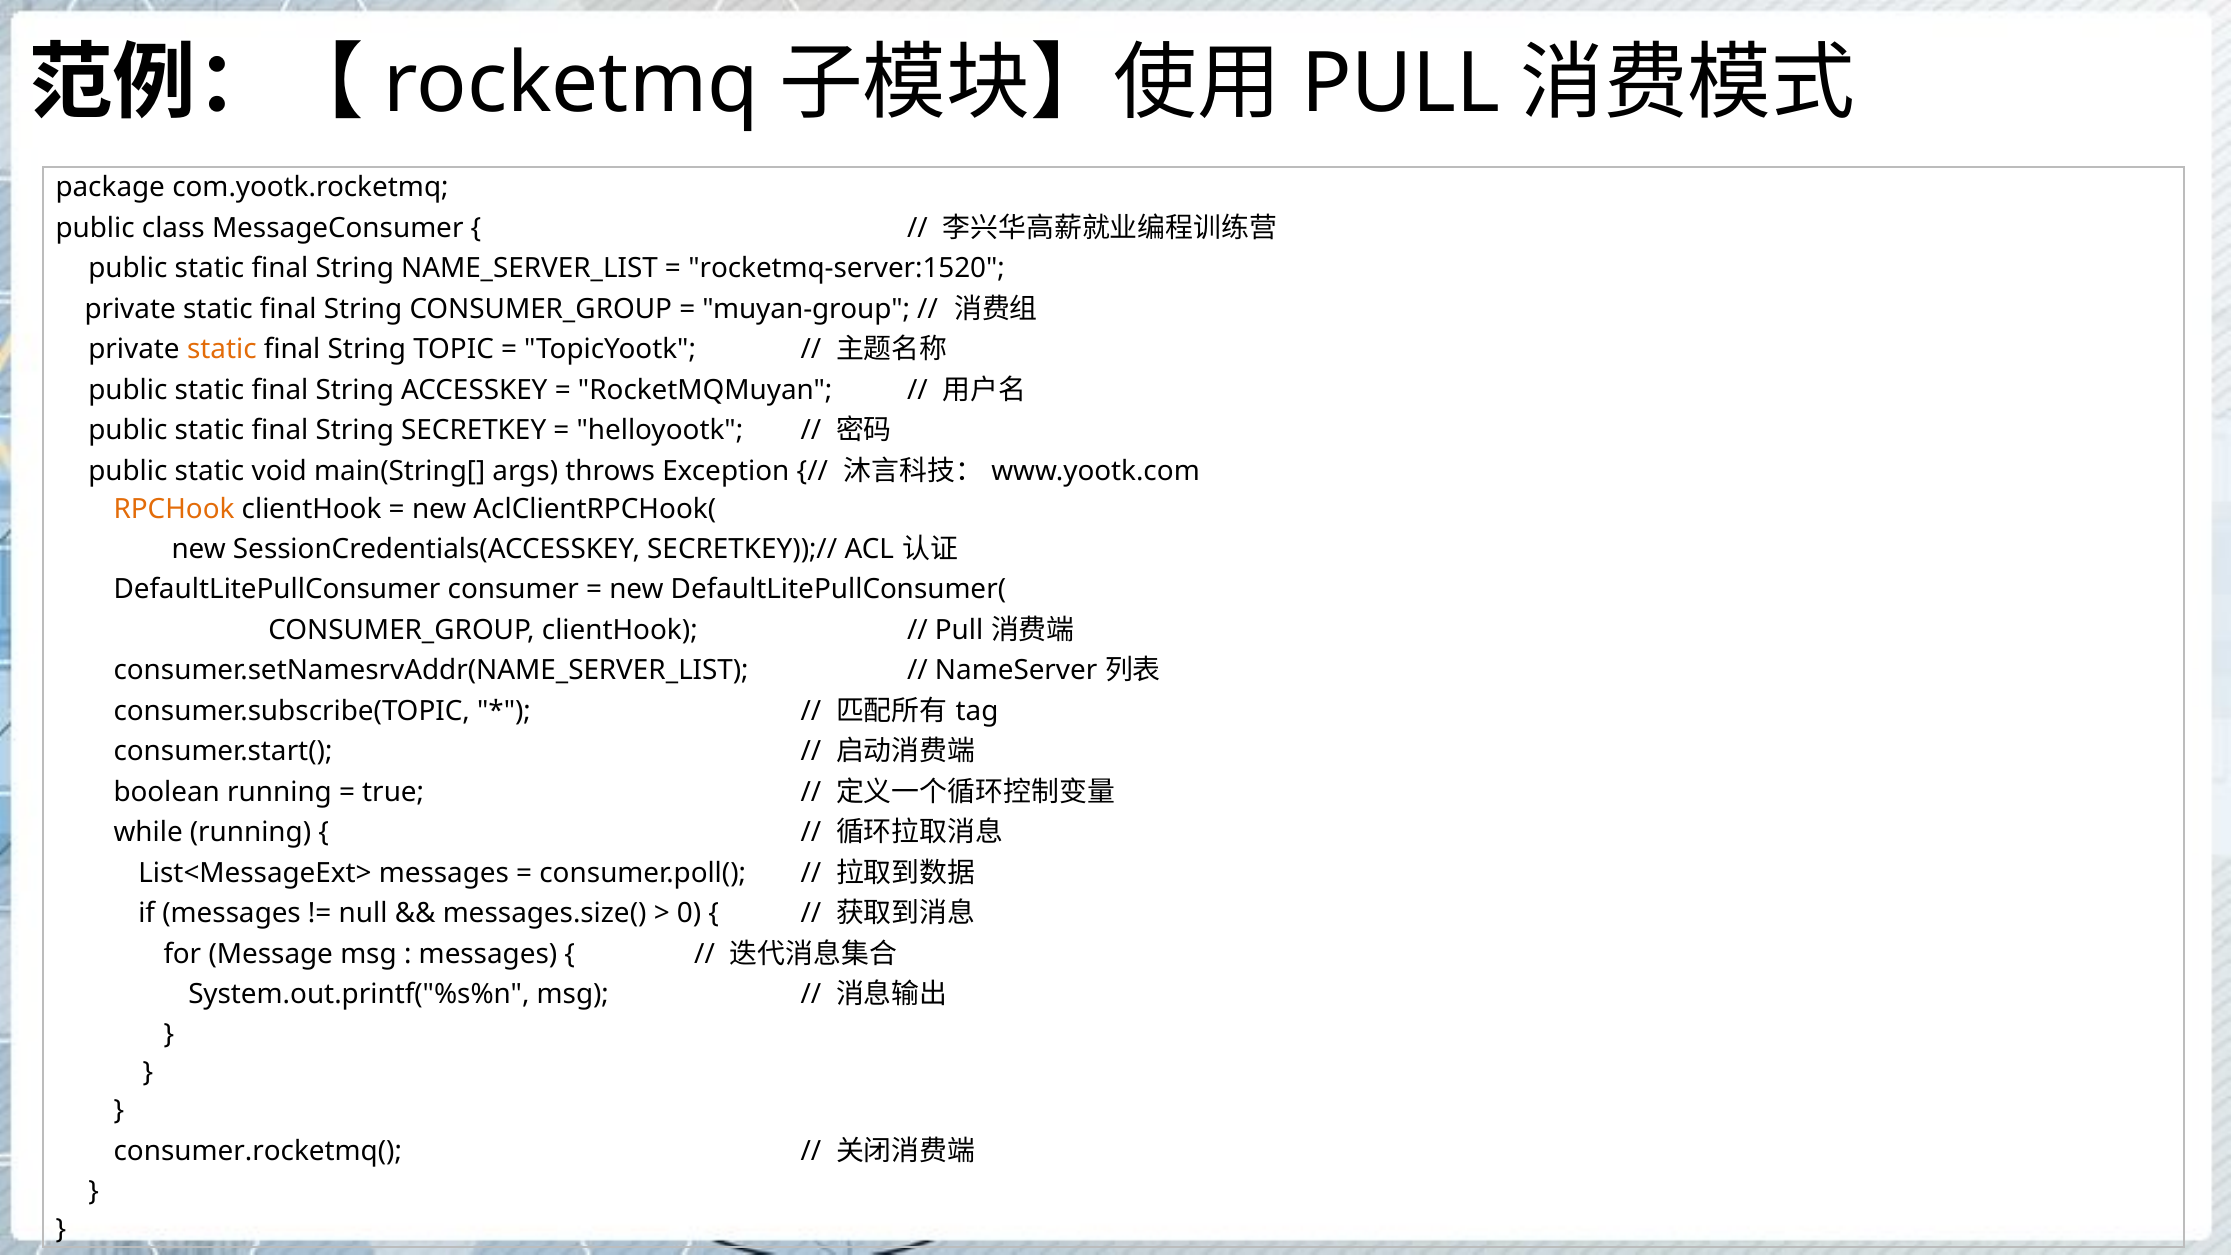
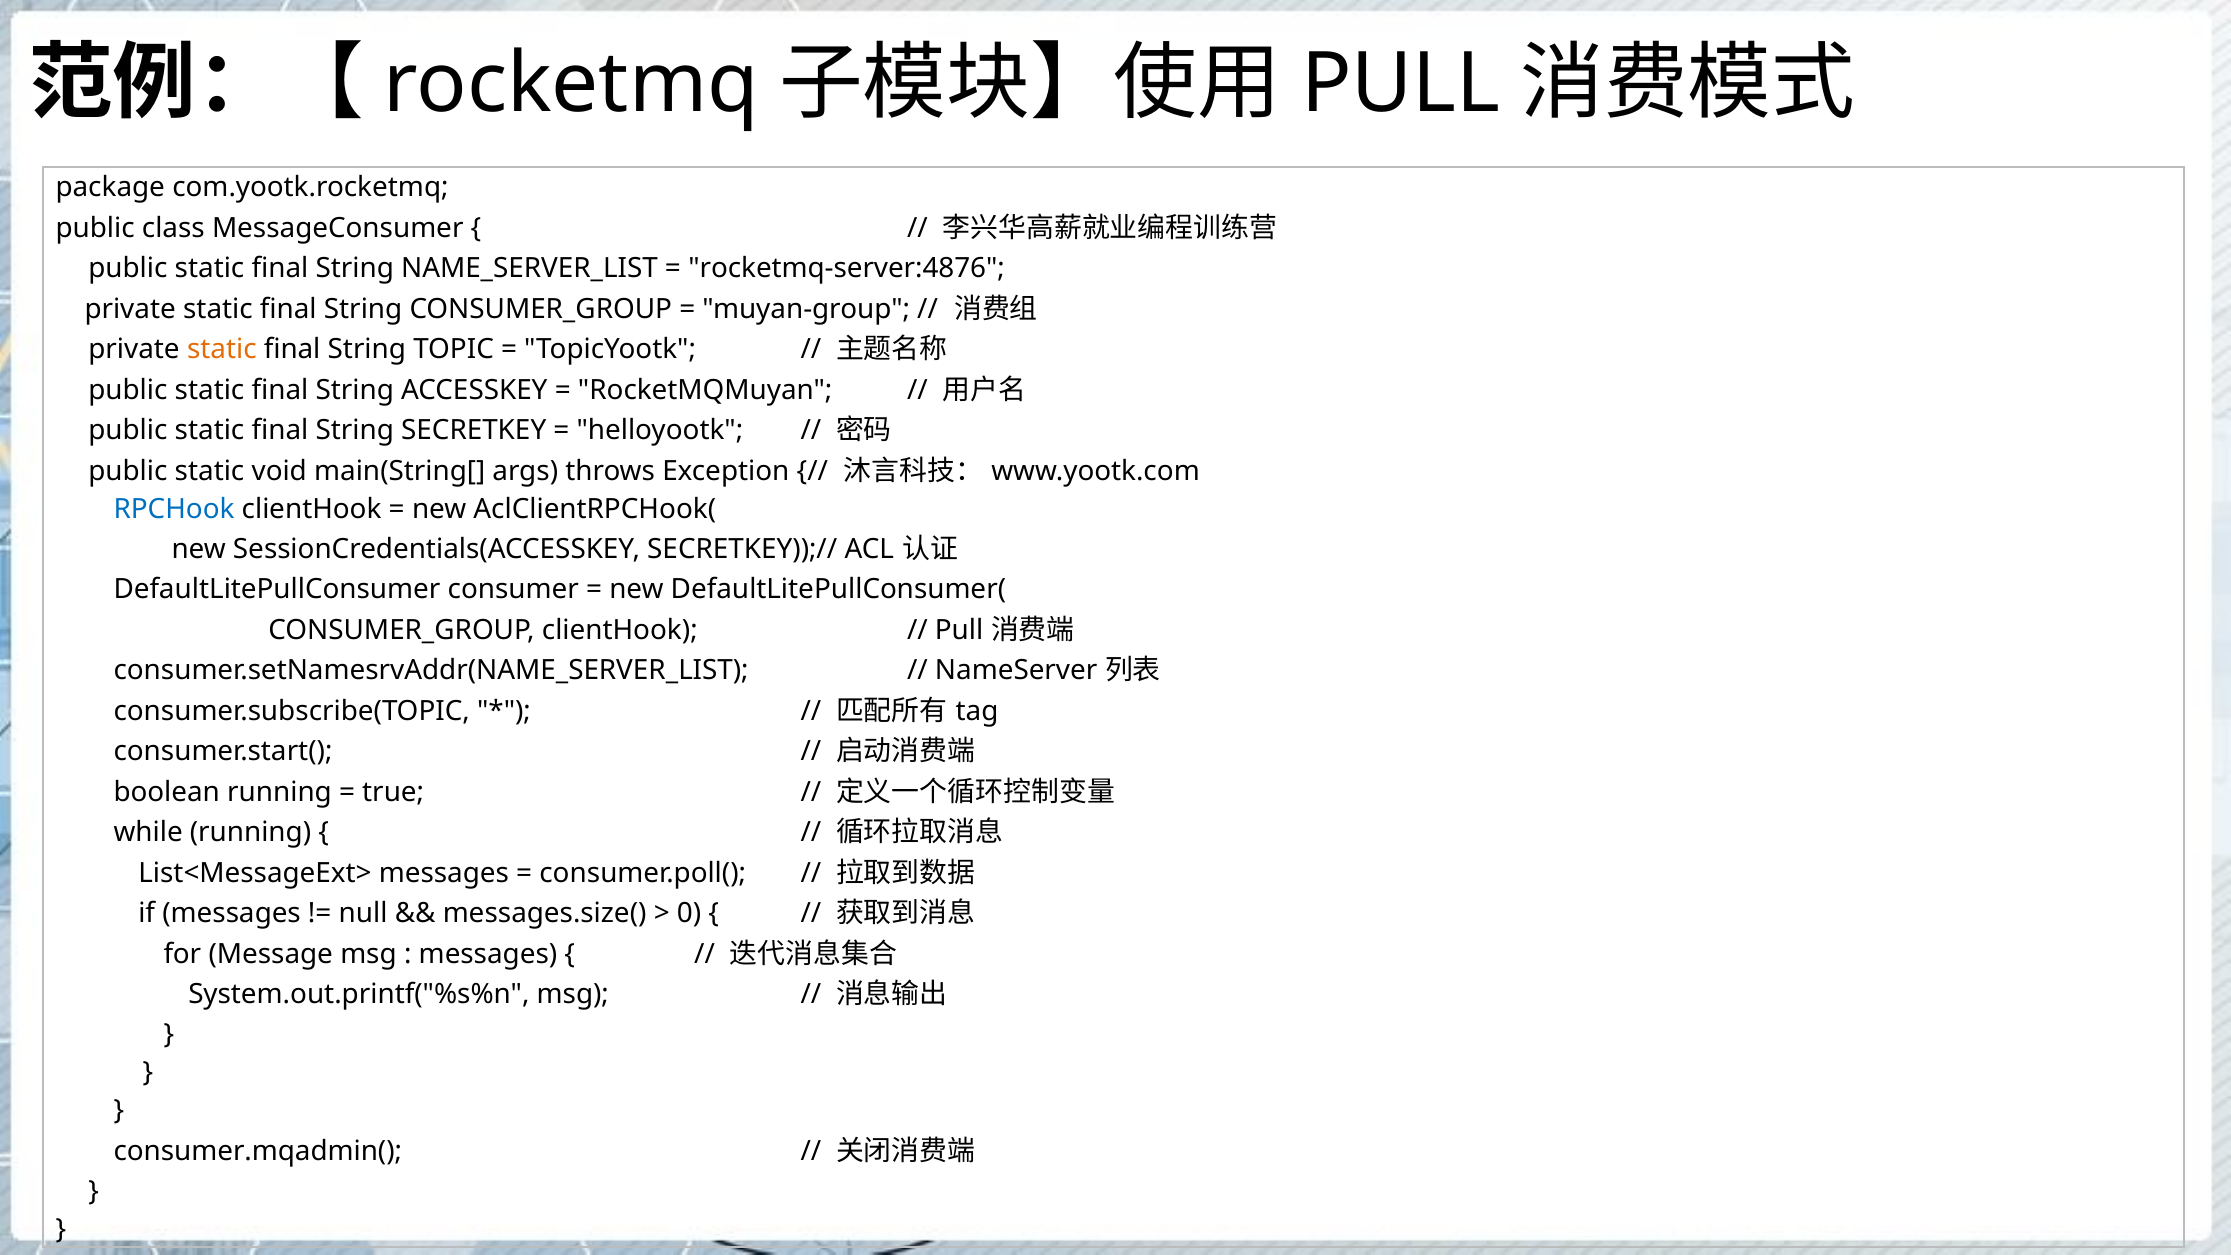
rocketmq-server:1520: rocketmq-server:1520 -> rocketmq-server:4876
RPCHook colour: orange -> blue
consumer.rocketmq(: consumer.rocketmq( -> consumer.mqadmin(
